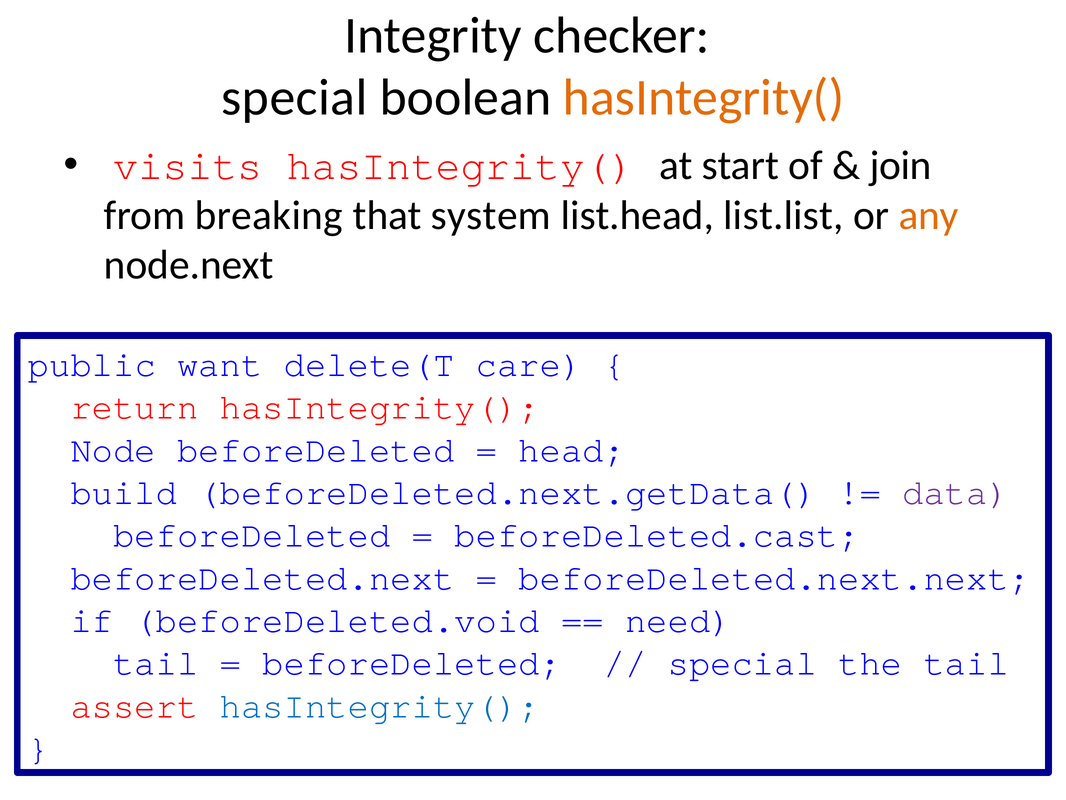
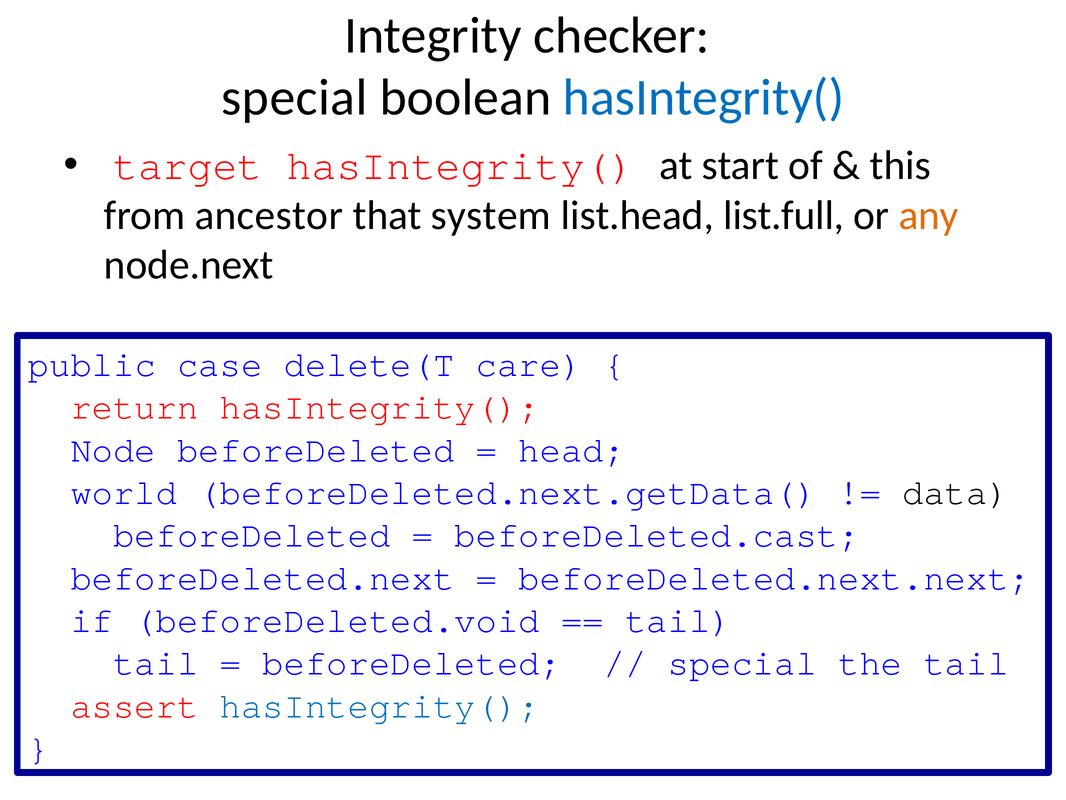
hasIntegrity( at (704, 98) colour: orange -> blue
visits: visits -> target
join: join -> this
breaking: breaking -> ancestor
list.list: list.list -> list.full
want: want -> case
build: build -> world
data colour: purple -> black
need at (678, 620): need -> tail
